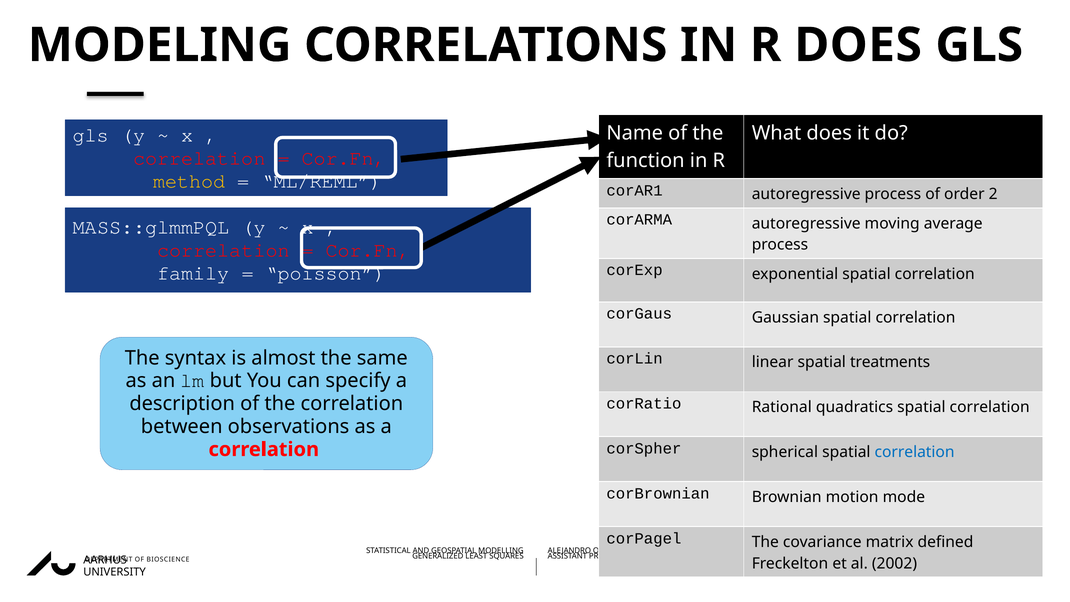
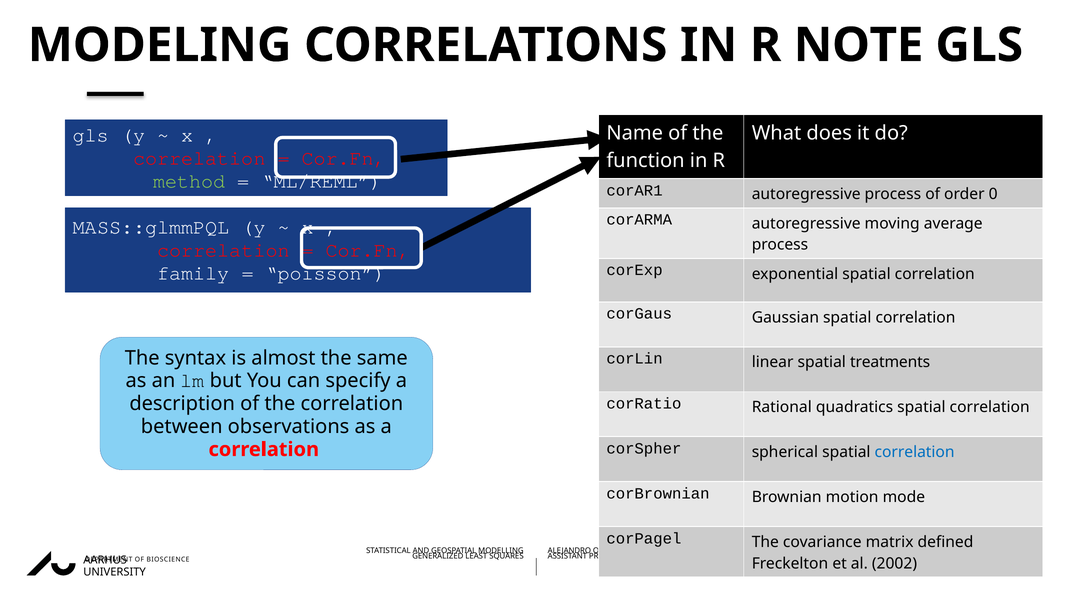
R DOES: DOES -> NOTE
method colour: yellow -> light green
2: 2 -> 0
